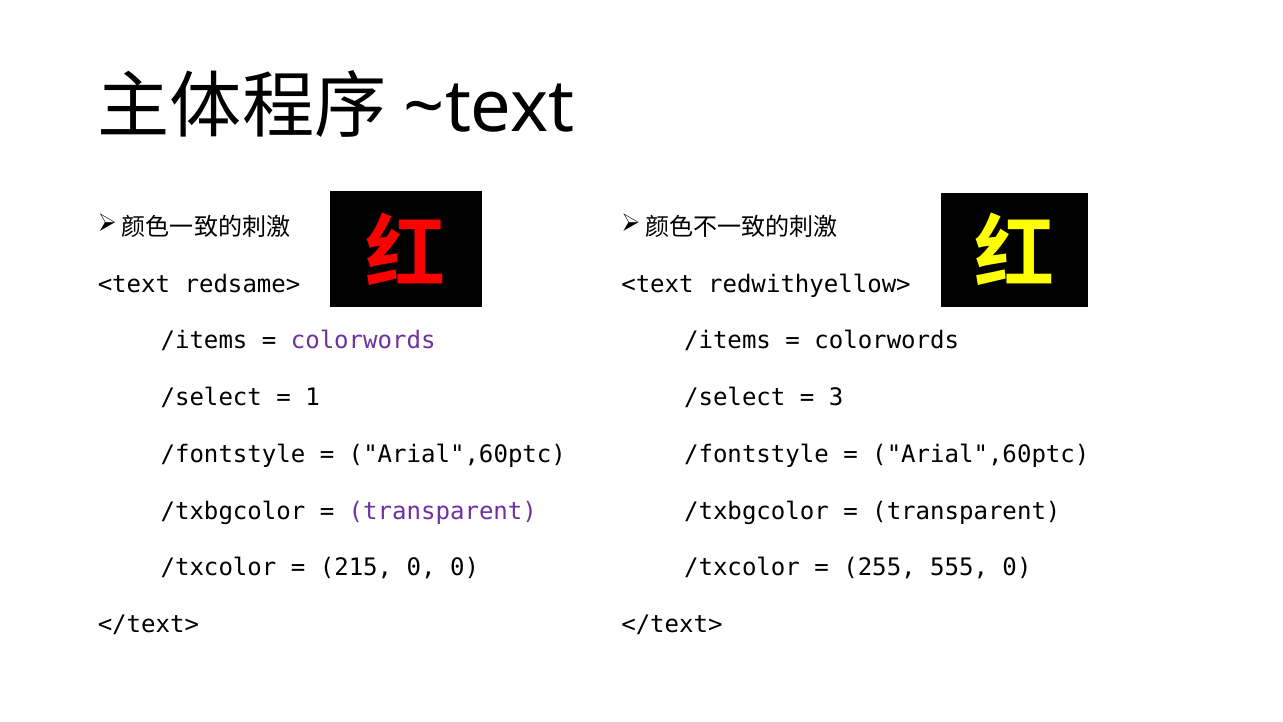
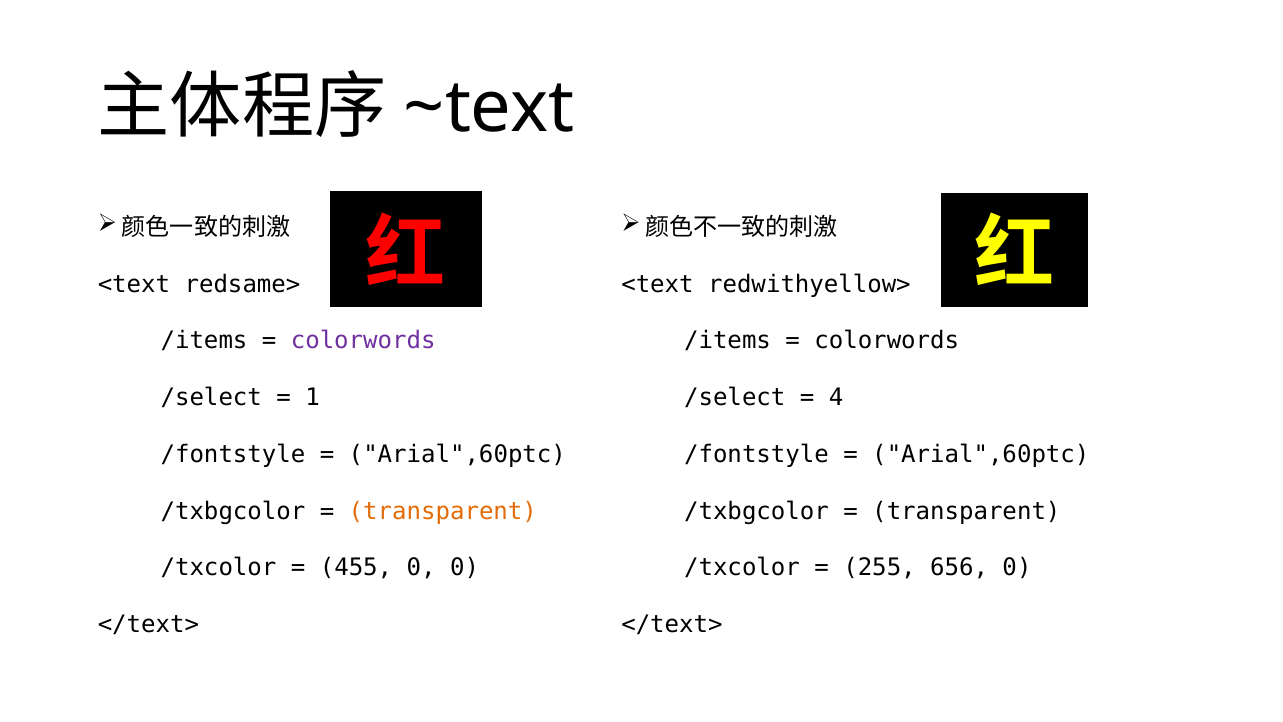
3: 3 -> 4
transparent at (443, 511) colour: purple -> orange
215: 215 -> 455
555: 555 -> 656
